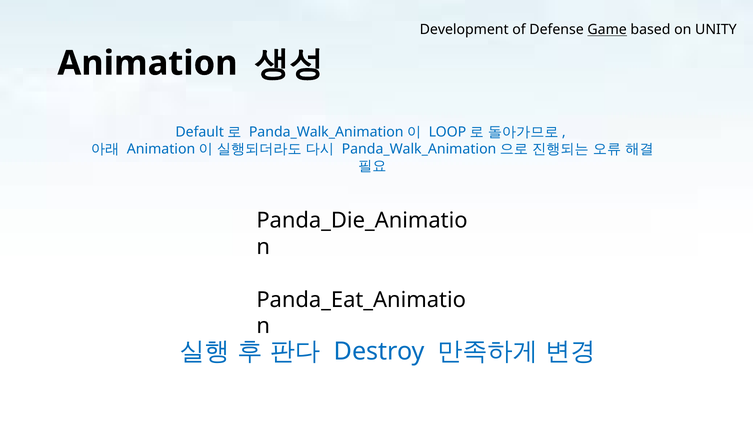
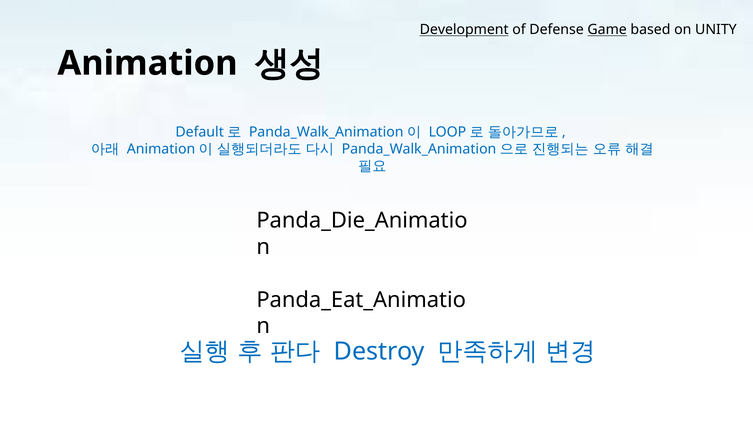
Development underline: none -> present
